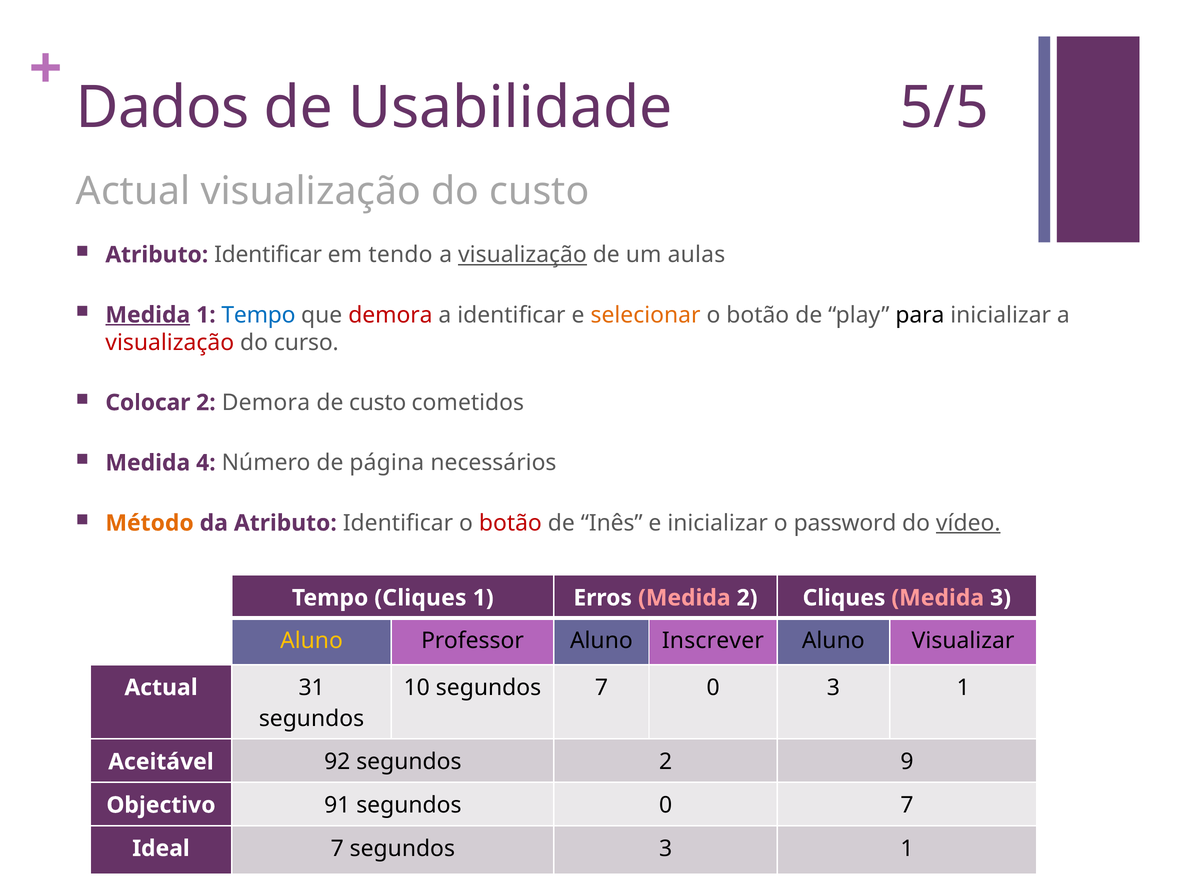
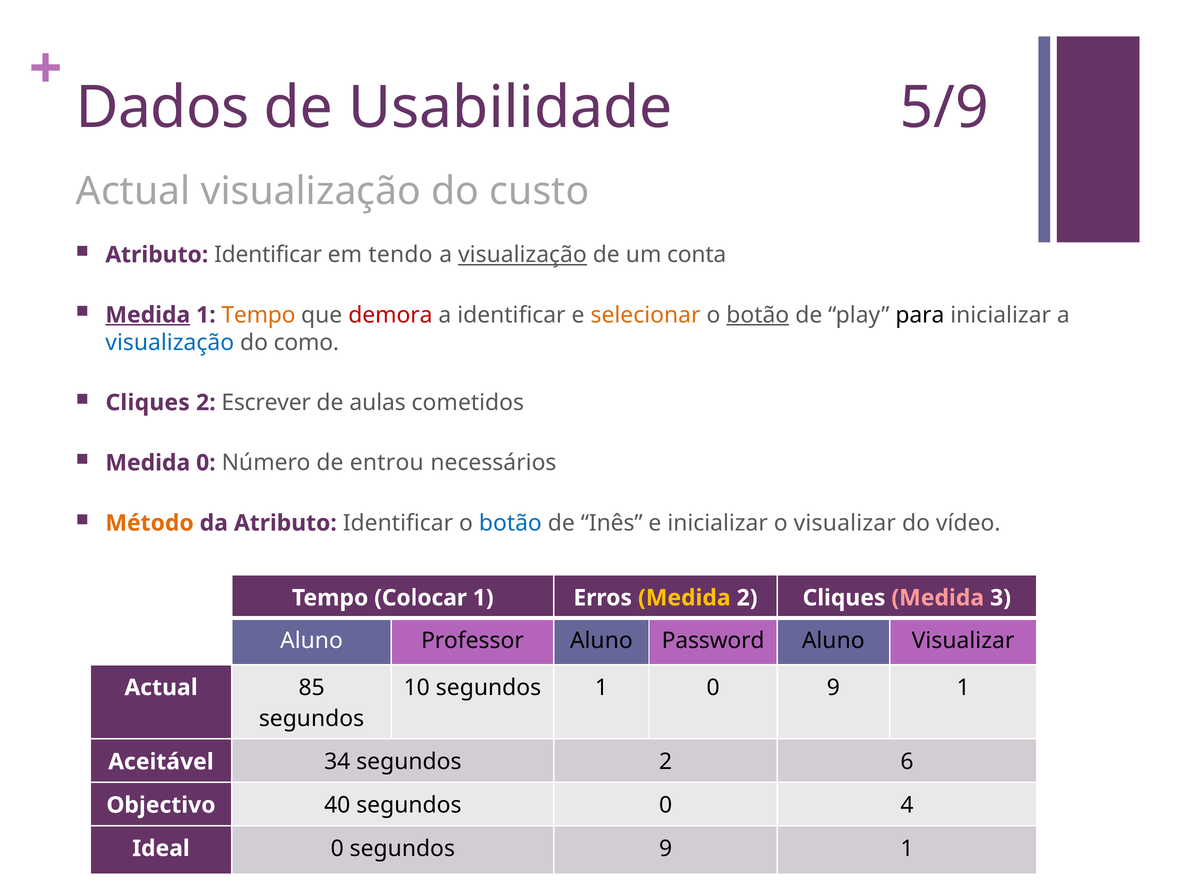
5/5: 5/5 -> 5/9
aulas: aulas -> conta
Tempo at (259, 315) colour: blue -> orange
botão at (758, 315) underline: none -> present
visualização at (170, 342) colour: red -> blue
curso: curso -> como
Colocar at (148, 403): Colocar -> Cliques
2 Demora: Demora -> Escrever
de custo: custo -> aulas
Medida 4: 4 -> 0
página: página -> entrou
botão at (510, 523) colour: red -> blue
o password: password -> visualizar
vídeo underline: present -> none
Tempo Cliques: Cliques -> Colocar
Medida at (684, 598) colour: pink -> yellow
Aluno at (312, 641) colour: yellow -> white
Inscrever: Inscrever -> Password
segundos 7: 7 -> 1
0 3: 3 -> 9
31: 31 -> 85
92: 92 -> 34
9: 9 -> 6
91: 91 -> 40
0 7: 7 -> 4
Ideal 7: 7 -> 0
segundos 3: 3 -> 9
